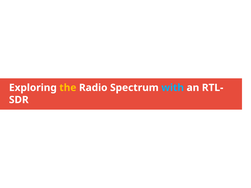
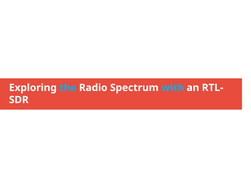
the colour: yellow -> light blue
